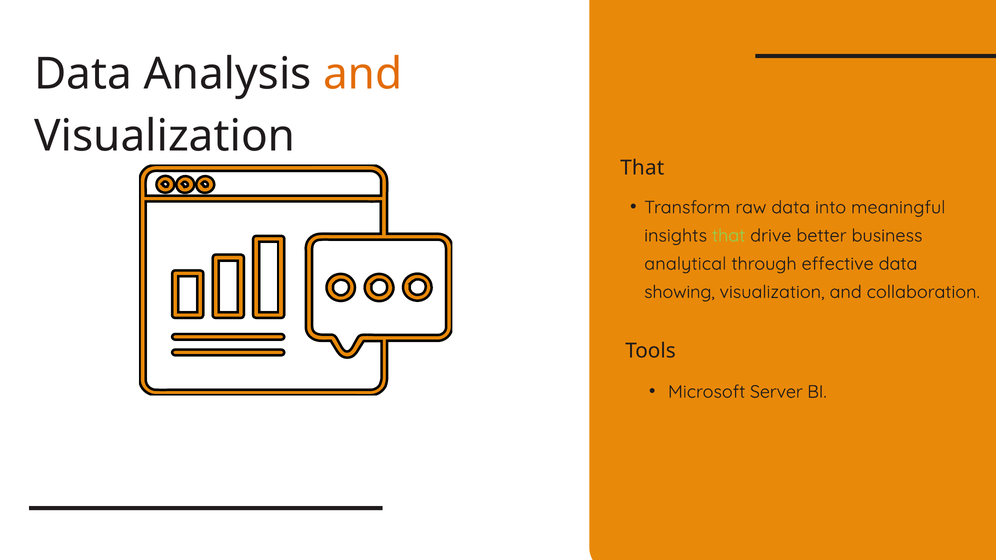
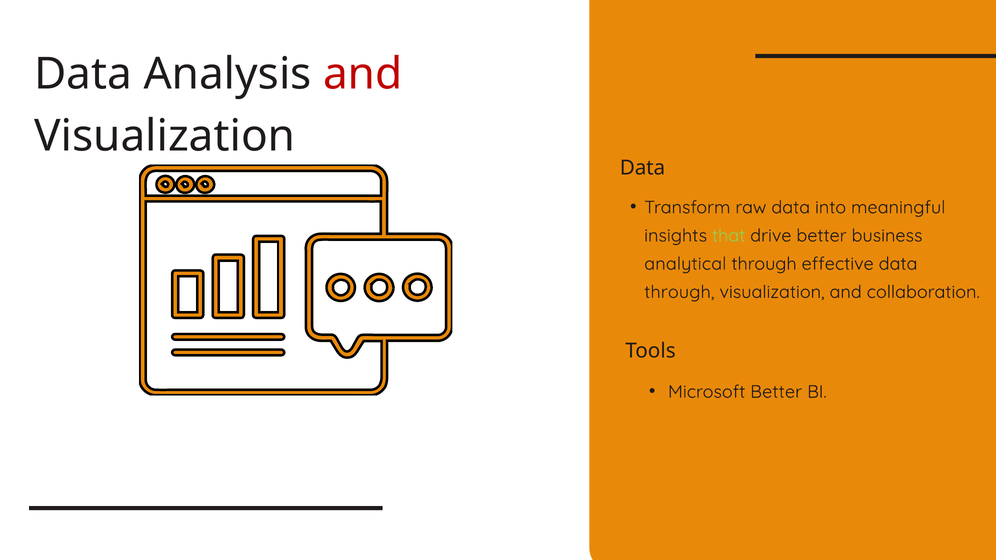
and at (363, 74) colour: orange -> red
That at (642, 168): That -> Data
showing at (679, 292): showing -> through
Microsoft Server: Server -> Better
